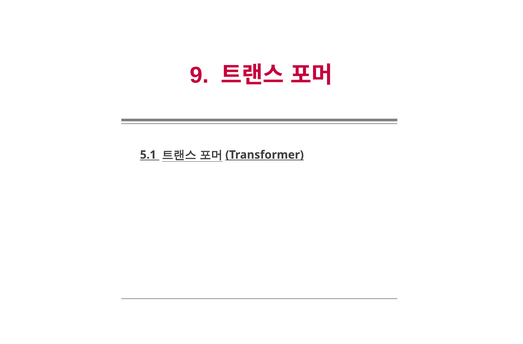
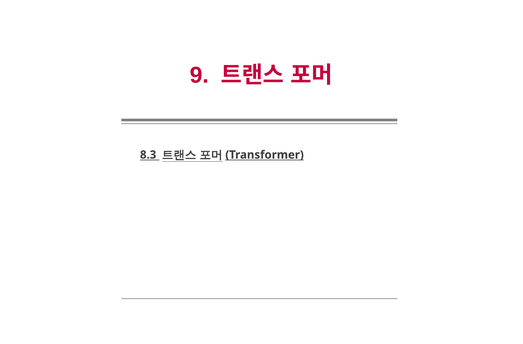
5.1: 5.1 -> 8.3
